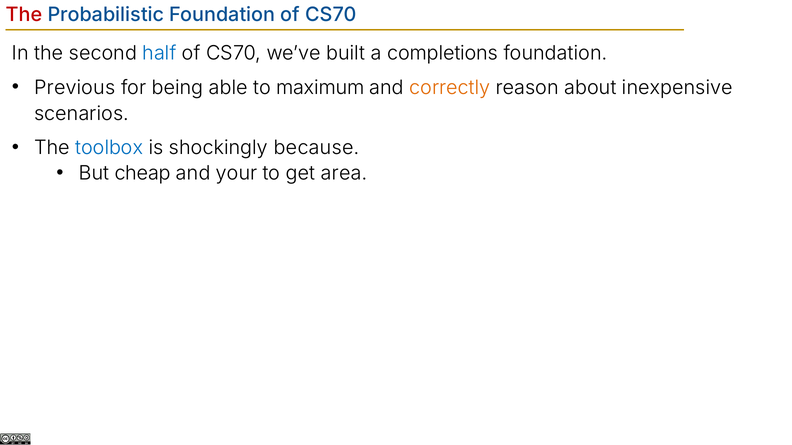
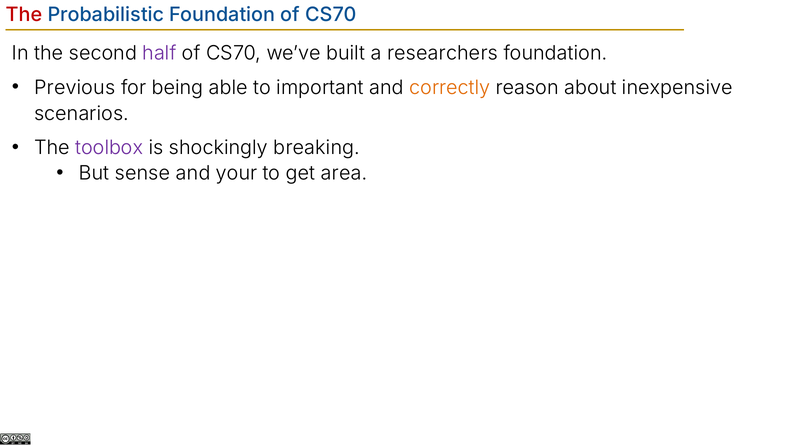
half colour: blue -> purple
completions: completions -> researchers
maximum: maximum -> important
toolbox colour: blue -> purple
because: because -> breaking
cheap: cheap -> sense
